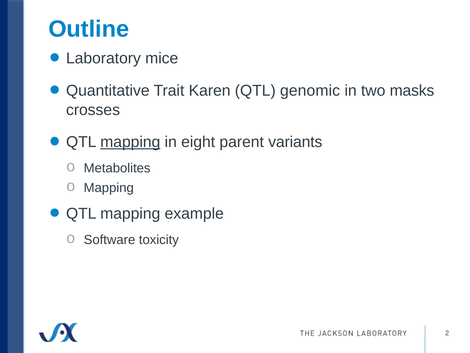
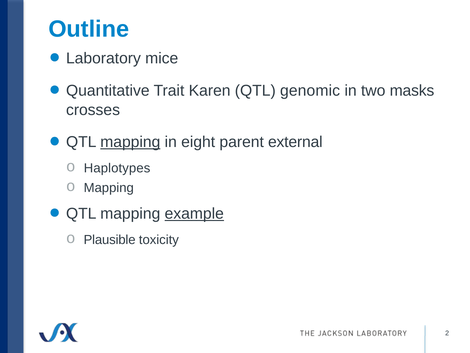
variants: variants -> external
Metabolites: Metabolites -> Haplotypes
example underline: none -> present
Software: Software -> Plausible
